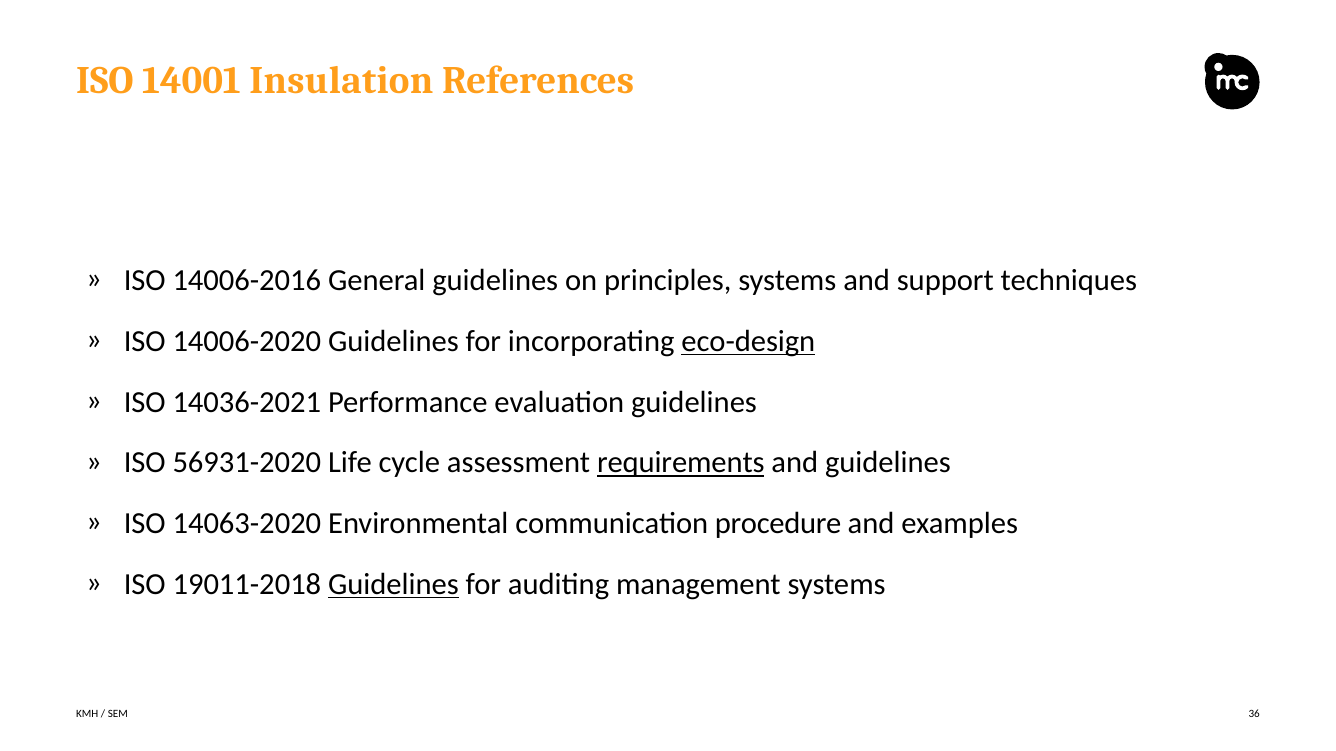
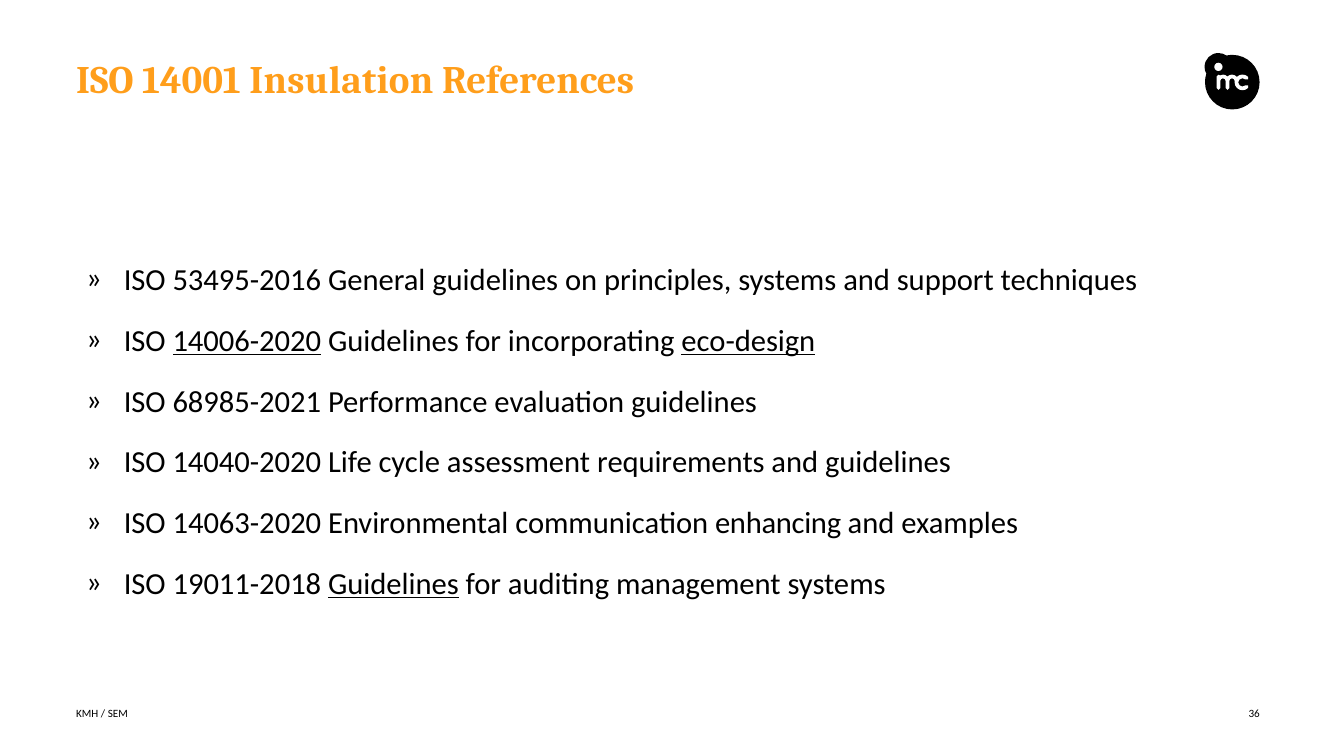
14006-2016: 14006-2016 -> 53495-2016
14006-2020 underline: none -> present
14036-2021: 14036-2021 -> 68985-2021
56931-2020: 56931-2020 -> 14040-2020
requirements underline: present -> none
procedure: procedure -> enhancing
